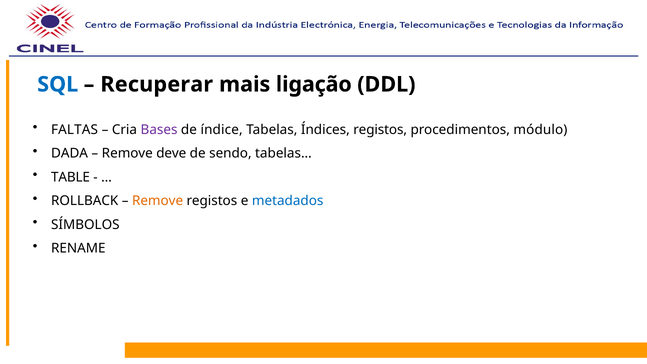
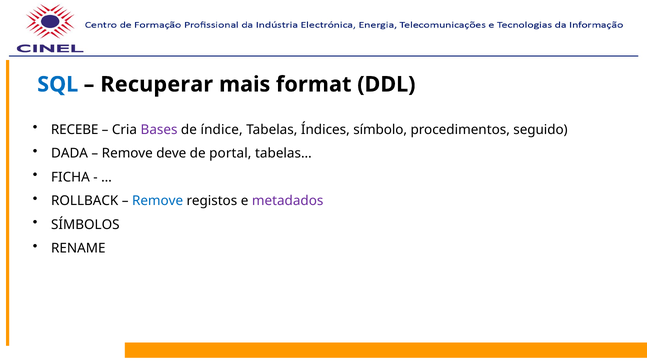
ligação: ligação -> format
FALTAS: FALTAS -> RECEBE
Índices registos: registos -> símbolo
módulo: módulo -> seguido
sendo: sendo -> portal
TABLE: TABLE -> FICHA
Remove at (158, 201) colour: orange -> blue
metadados colour: blue -> purple
